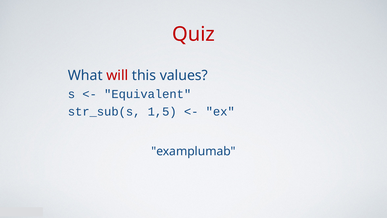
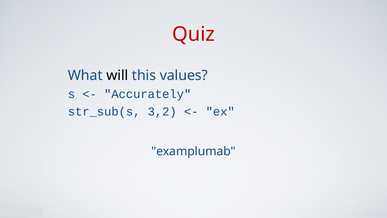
will colour: red -> black
Equivalent: Equivalent -> Accurately
1,5: 1,5 -> 3,2
